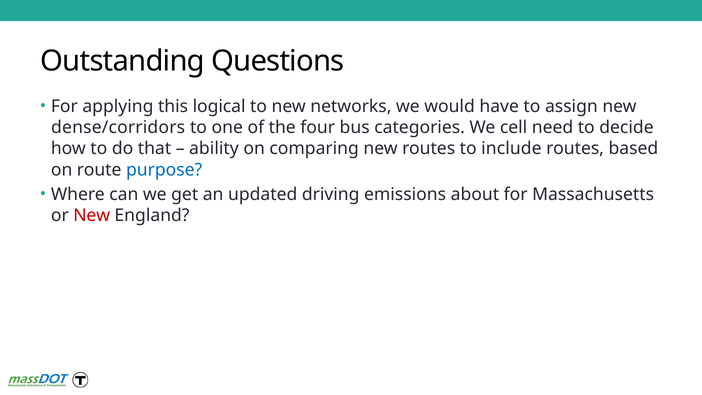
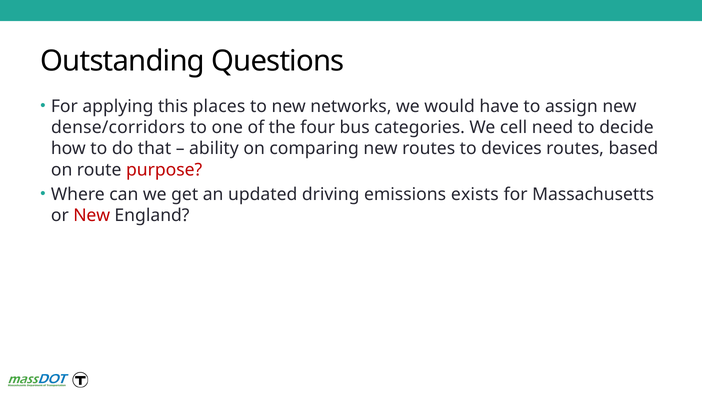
logical: logical -> places
include: include -> devices
purpose colour: blue -> red
about: about -> exists
